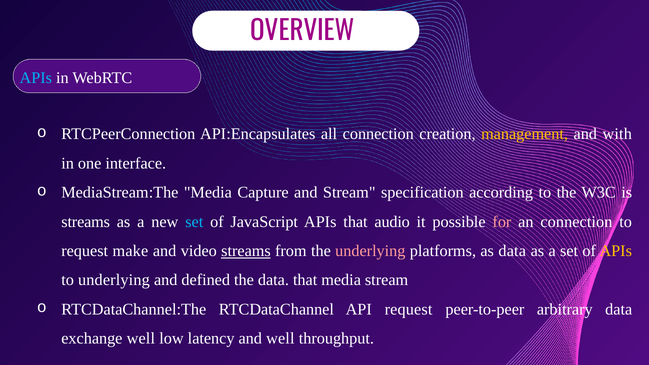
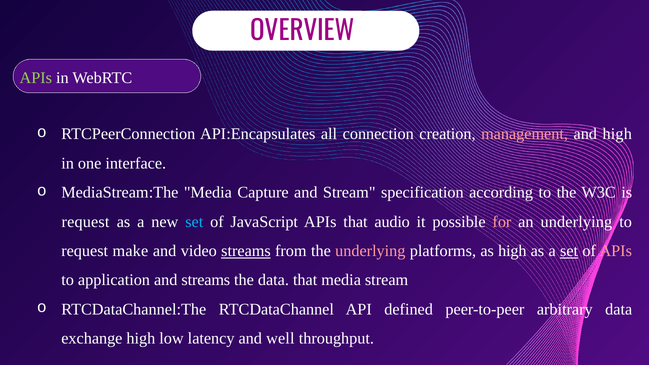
APIs at (36, 78) colour: light blue -> light green
management colour: yellow -> pink
and with: with -> high
streams at (86, 222): streams -> request
an connection: connection -> underlying
as data: data -> high
set at (569, 251) underline: none -> present
APIs at (616, 251) colour: yellow -> pink
to underlying: underlying -> application
and defined: defined -> streams
API request: request -> defined
exchange well: well -> high
